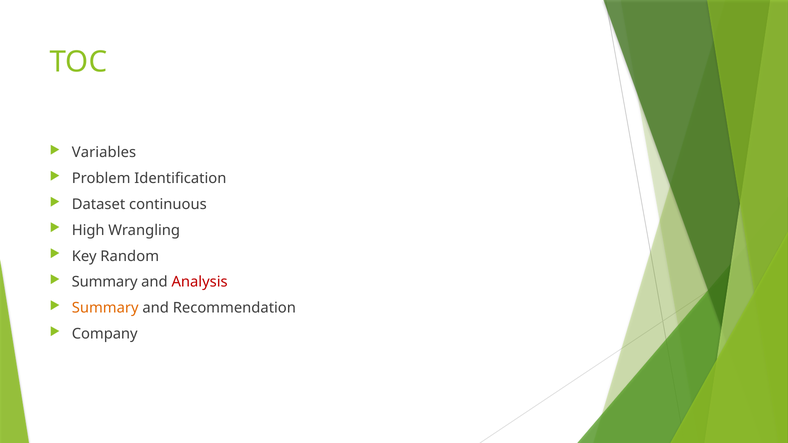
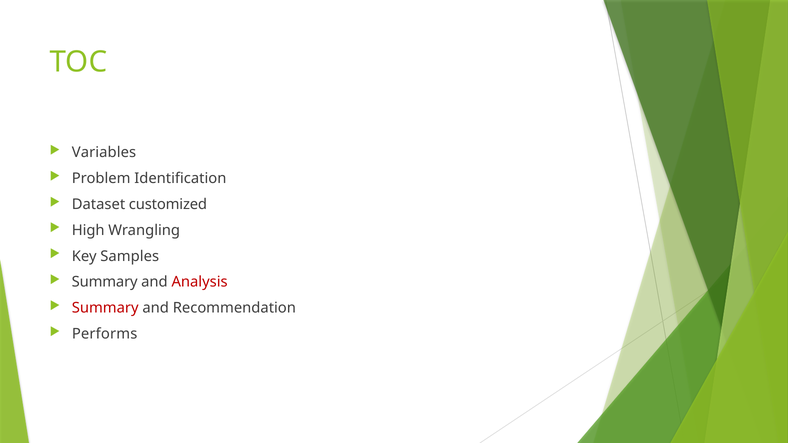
continuous: continuous -> customized
Random: Random -> Samples
Summary at (105, 308) colour: orange -> red
Company: Company -> Performs
